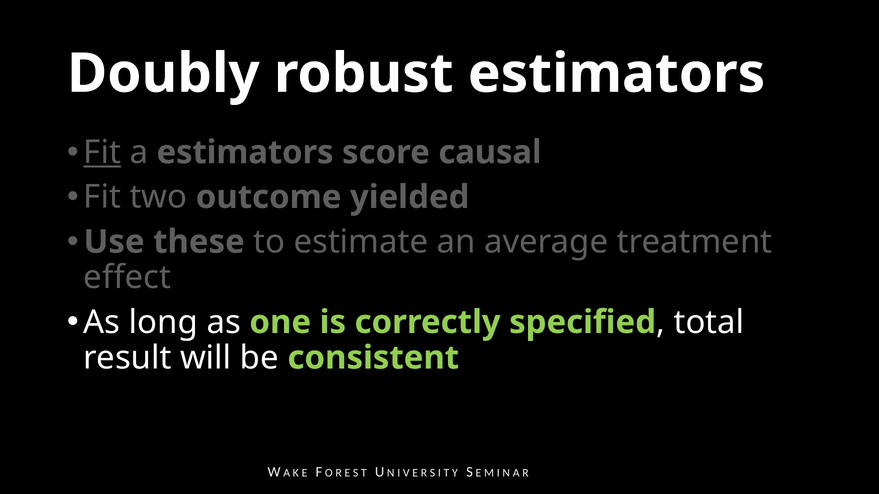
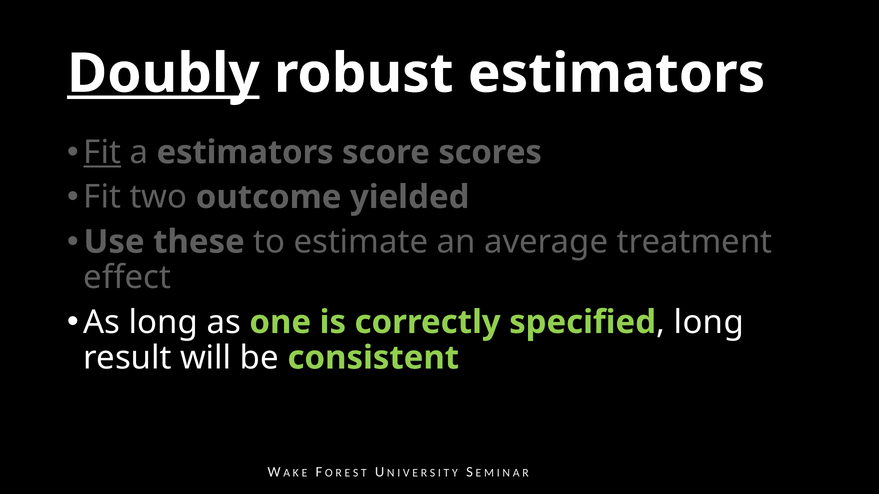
Doubly underline: none -> present
causal: causal -> scores
total at (709, 322): total -> long
